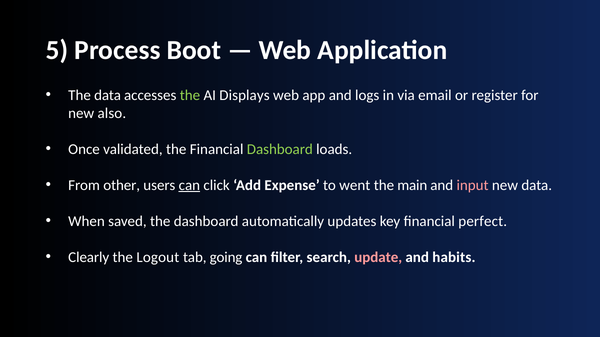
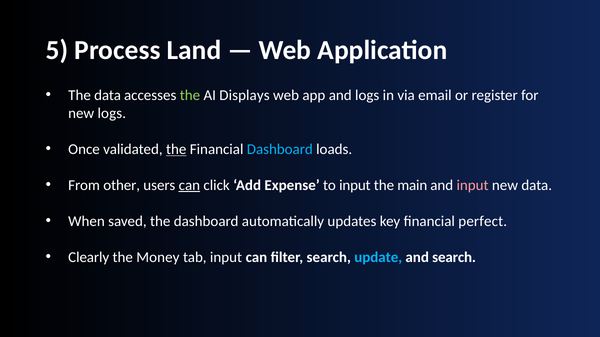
Boot: Boot -> Land
new also: also -> logs
the at (176, 150) underline: none -> present
Dashboard at (280, 150) colour: light green -> light blue
to went: went -> input
Logout: Logout -> Money
tab going: going -> input
update colour: pink -> light blue
and habits: habits -> search
